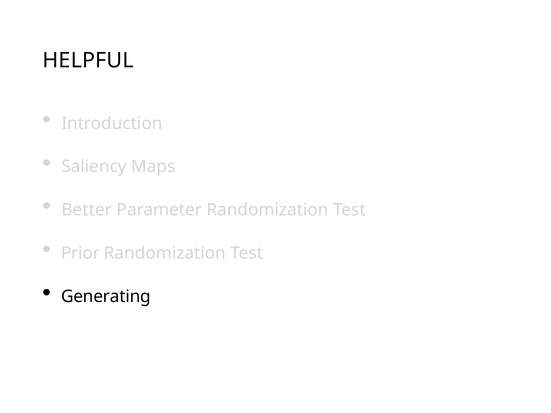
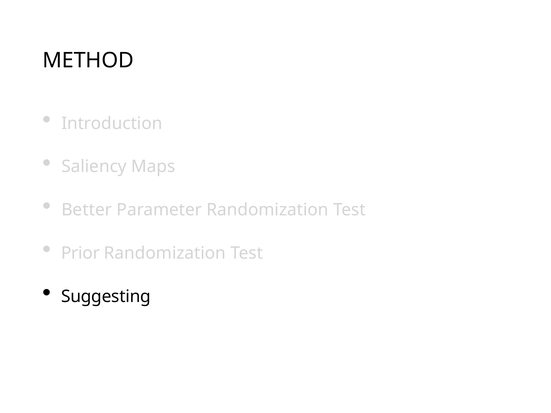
HELPFUL: HELPFUL -> METHOD
Generating: Generating -> Suggesting
